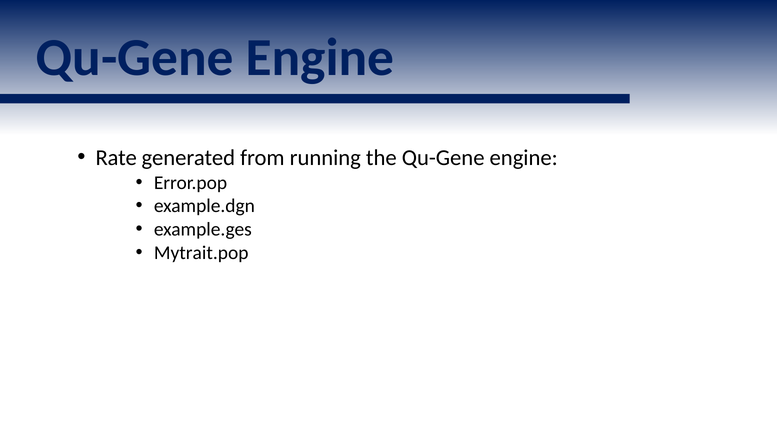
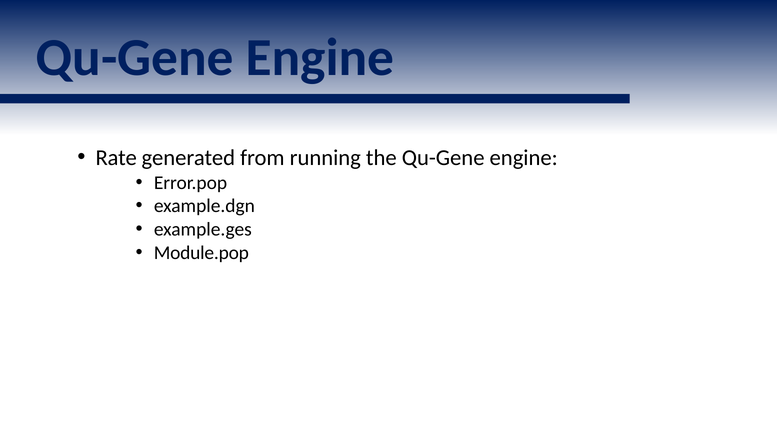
Mytrait.pop: Mytrait.pop -> Module.pop
